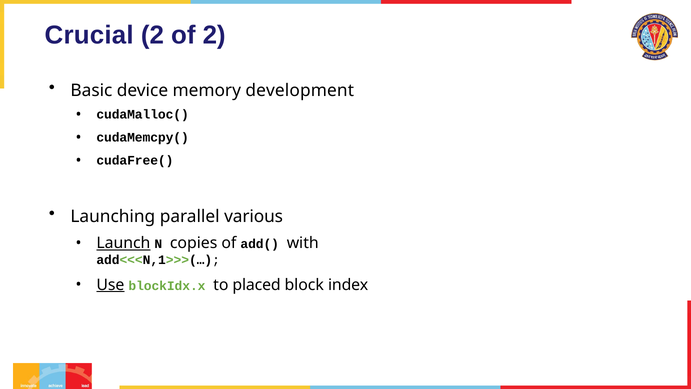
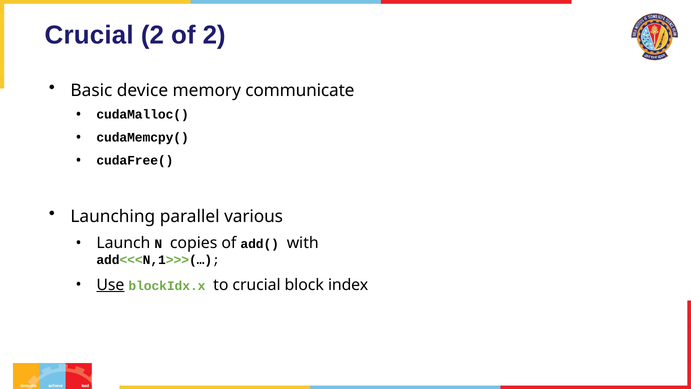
development: development -> communicate
Launch underline: present -> none
to placed: placed -> crucial
